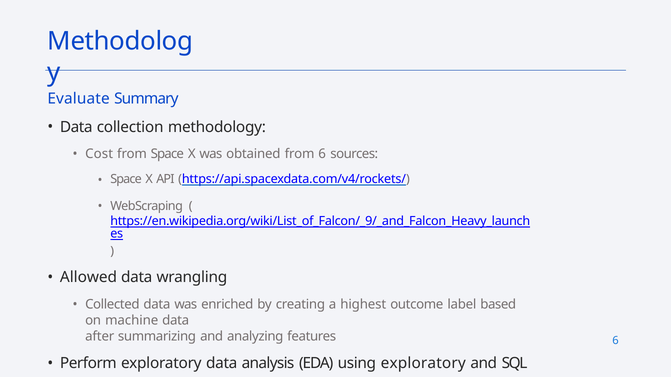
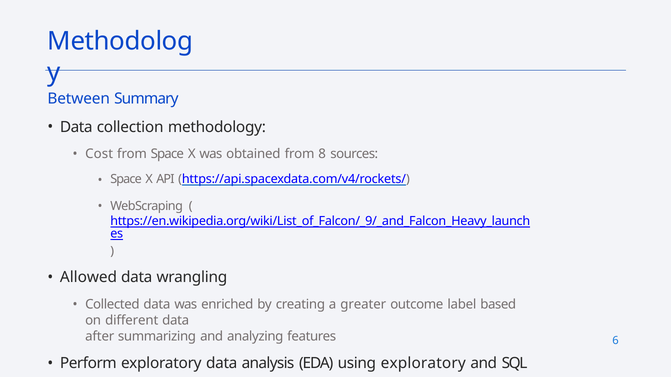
Evaluate: Evaluate -> Between
from 6: 6 -> 8
highest: highest -> greater
machine: machine -> different
